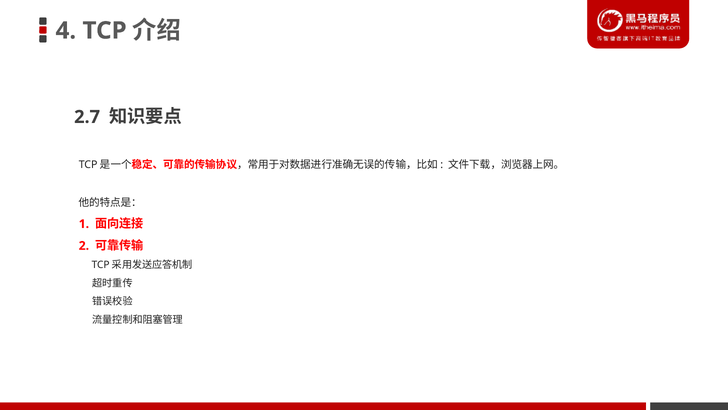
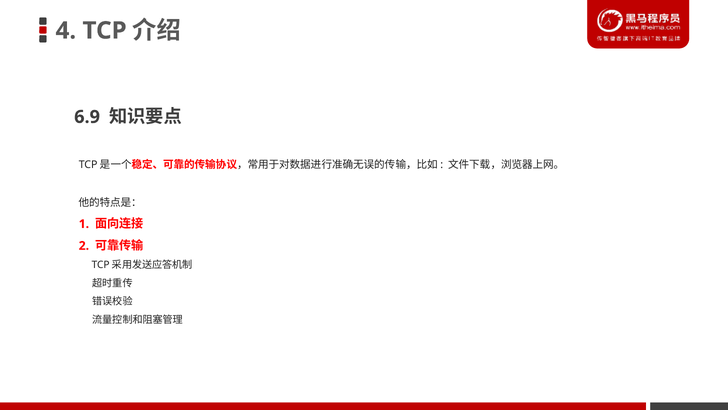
2.7: 2.7 -> 6.9
